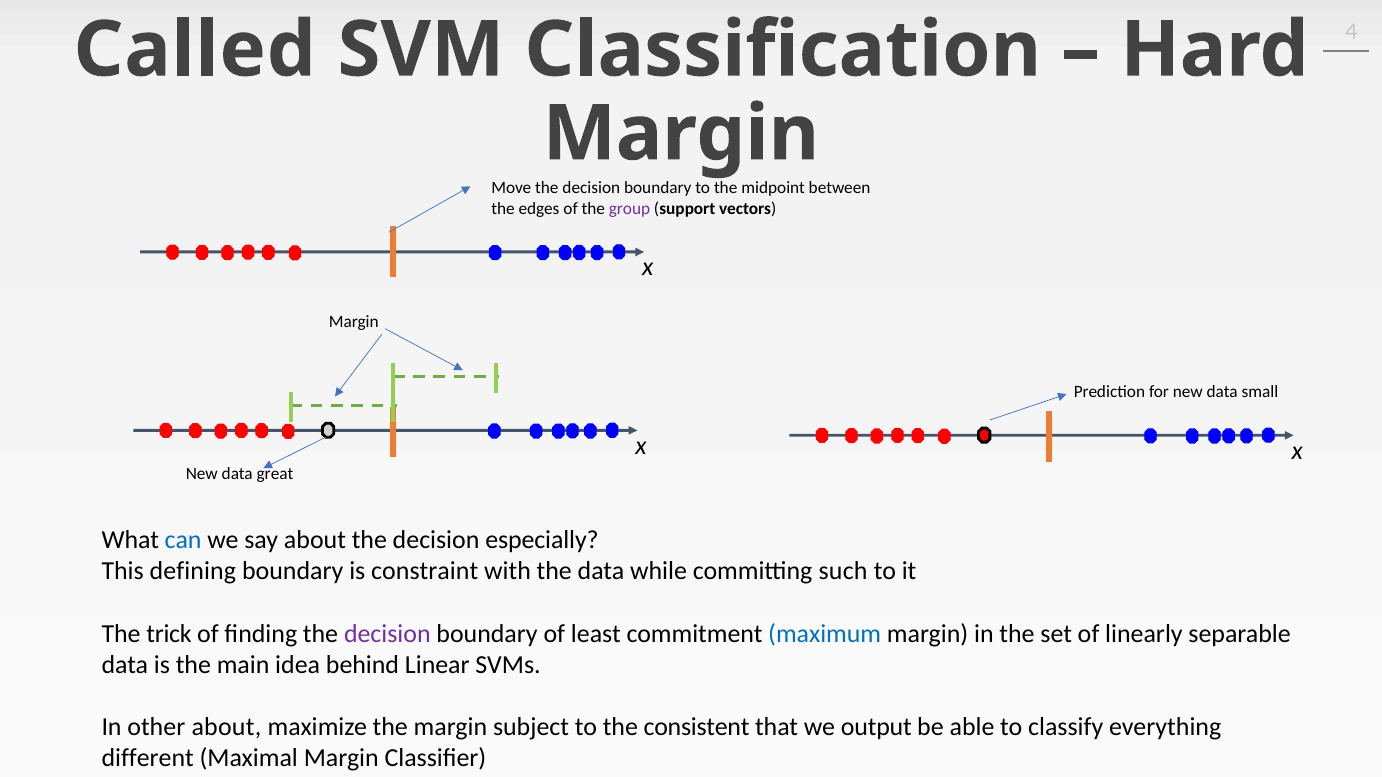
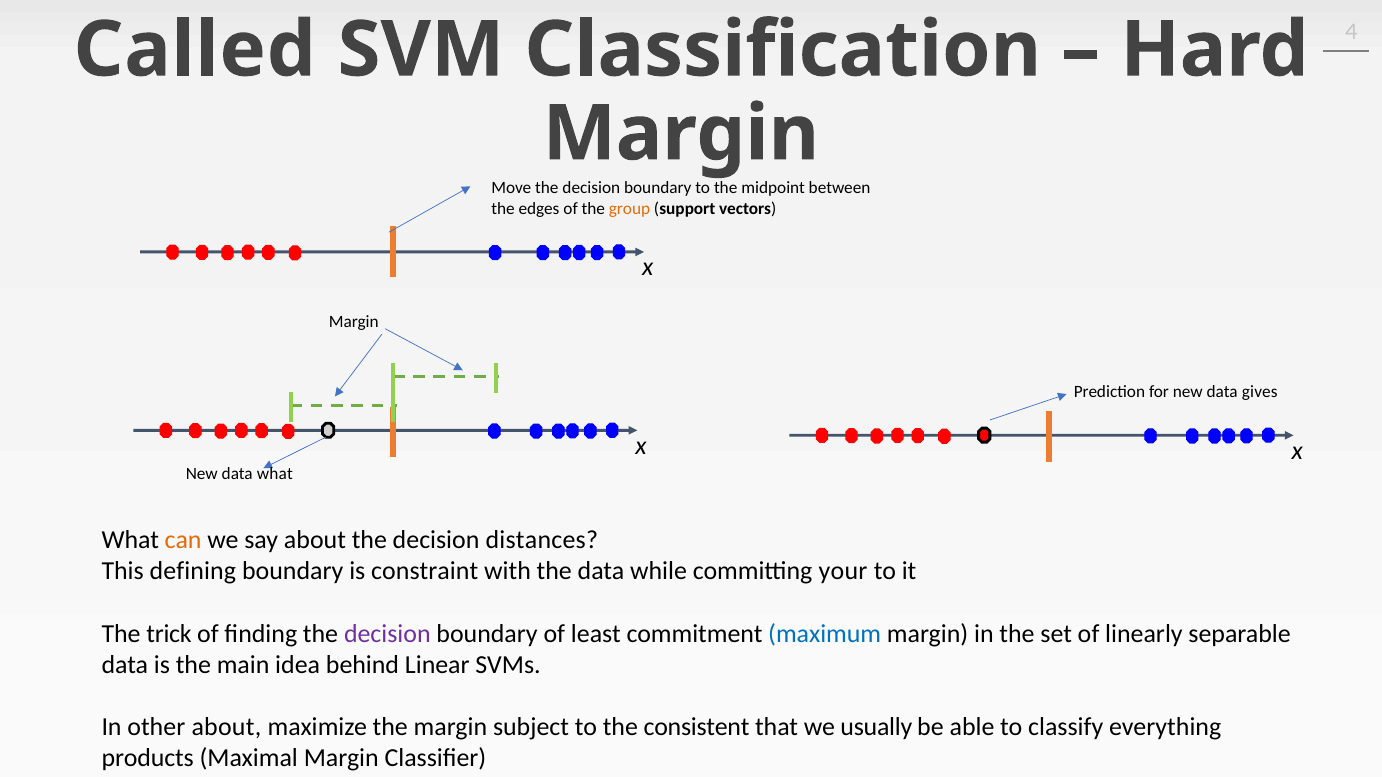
group colour: purple -> orange
small: small -> gives
data great: great -> what
can colour: blue -> orange
especially: especially -> distances
such: such -> your
output: output -> usually
different: different -> products
